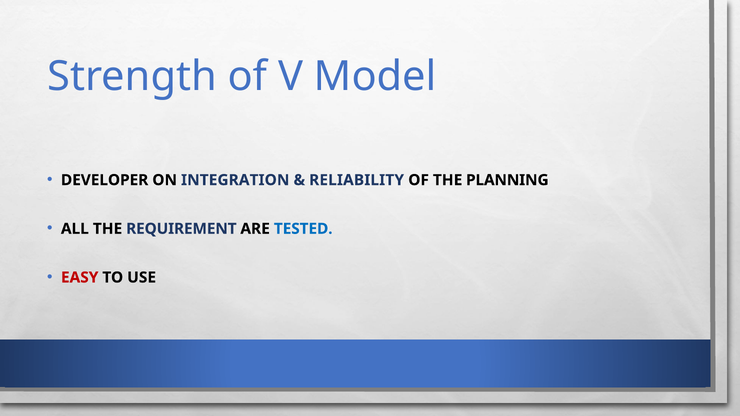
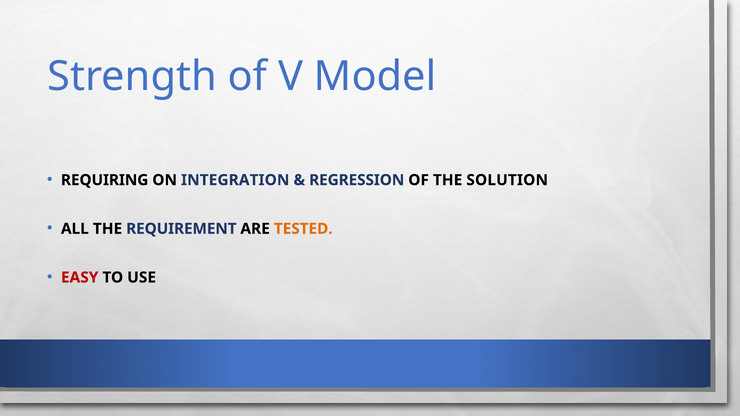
DEVELOPER: DEVELOPER -> REQUIRING
RELIABILITY: RELIABILITY -> REGRESSION
PLANNING: PLANNING -> SOLUTION
TESTED colour: blue -> orange
